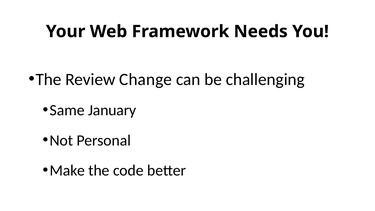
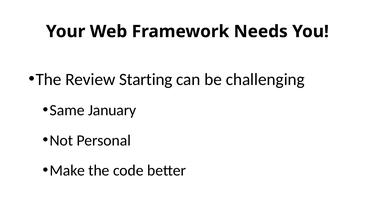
Change: Change -> Starting
